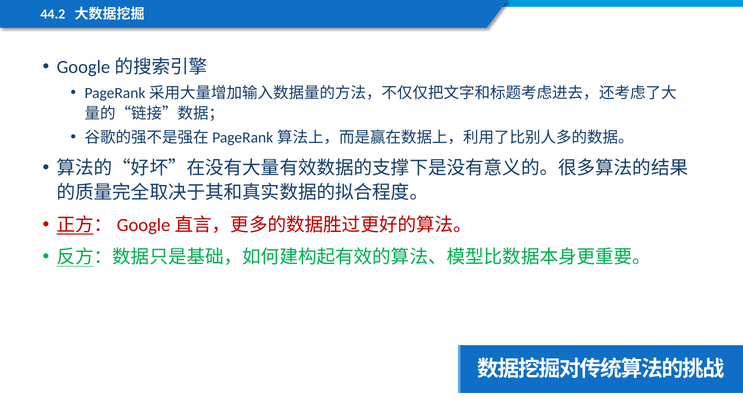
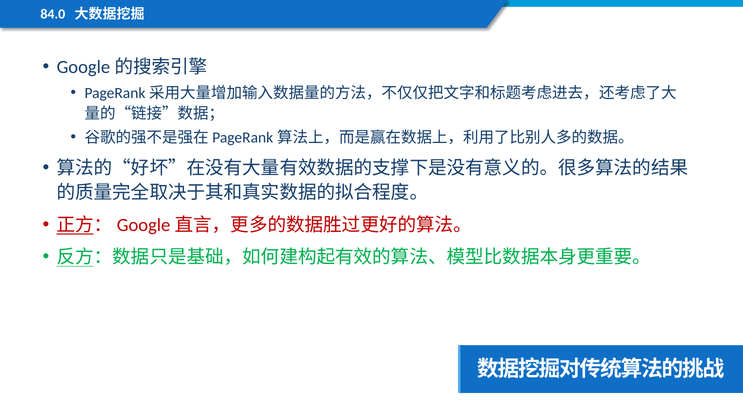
44.2: 44.2 -> 84.0
